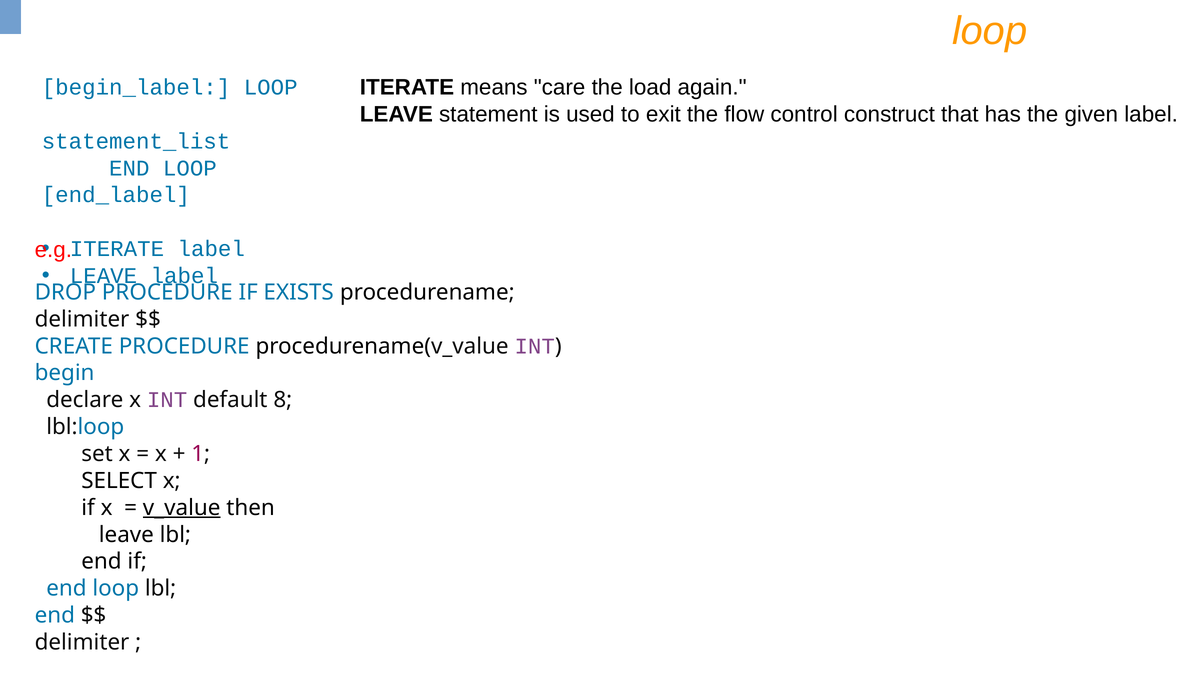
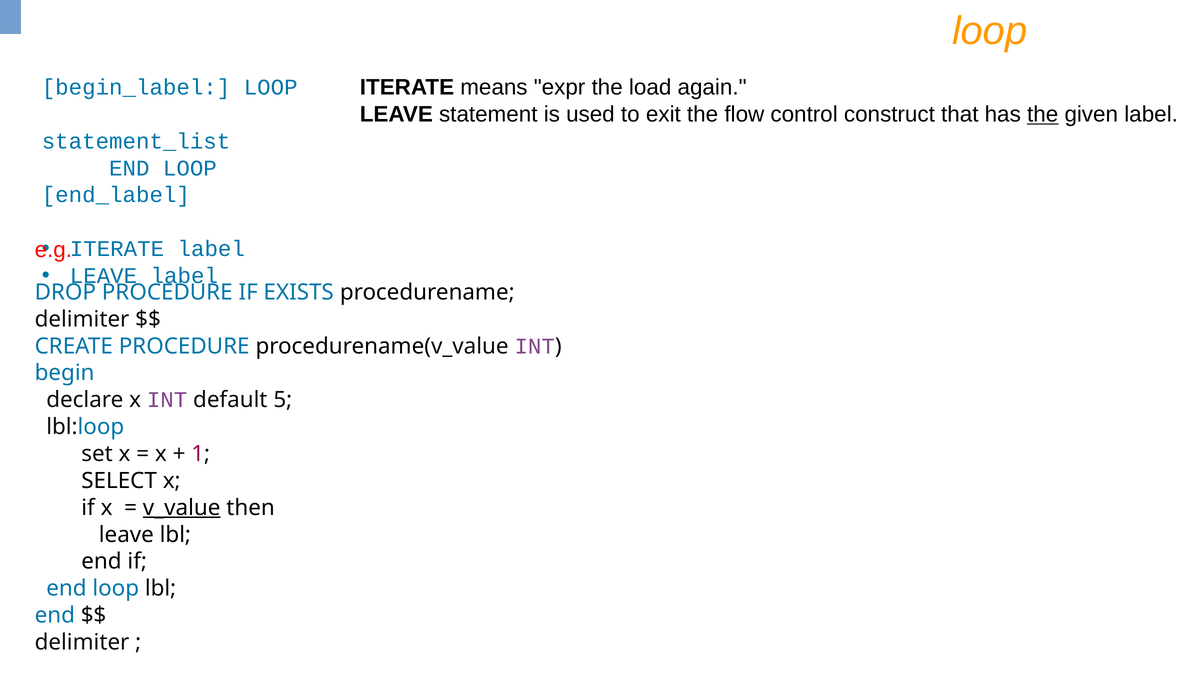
care: care -> expr
the at (1043, 114) underline: none -> present
8: 8 -> 5
